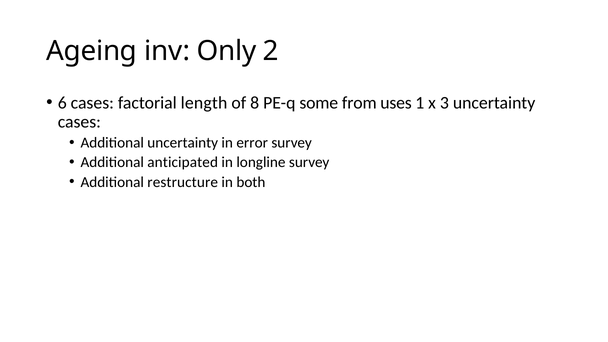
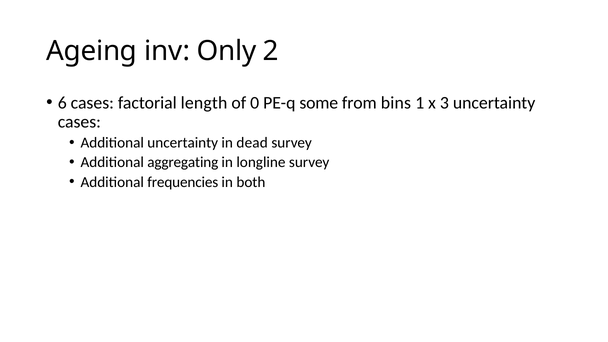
8: 8 -> 0
uses: uses -> bins
error: error -> dead
anticipated: anticipated -> aggregating
restructure: restructure -> frequencies
